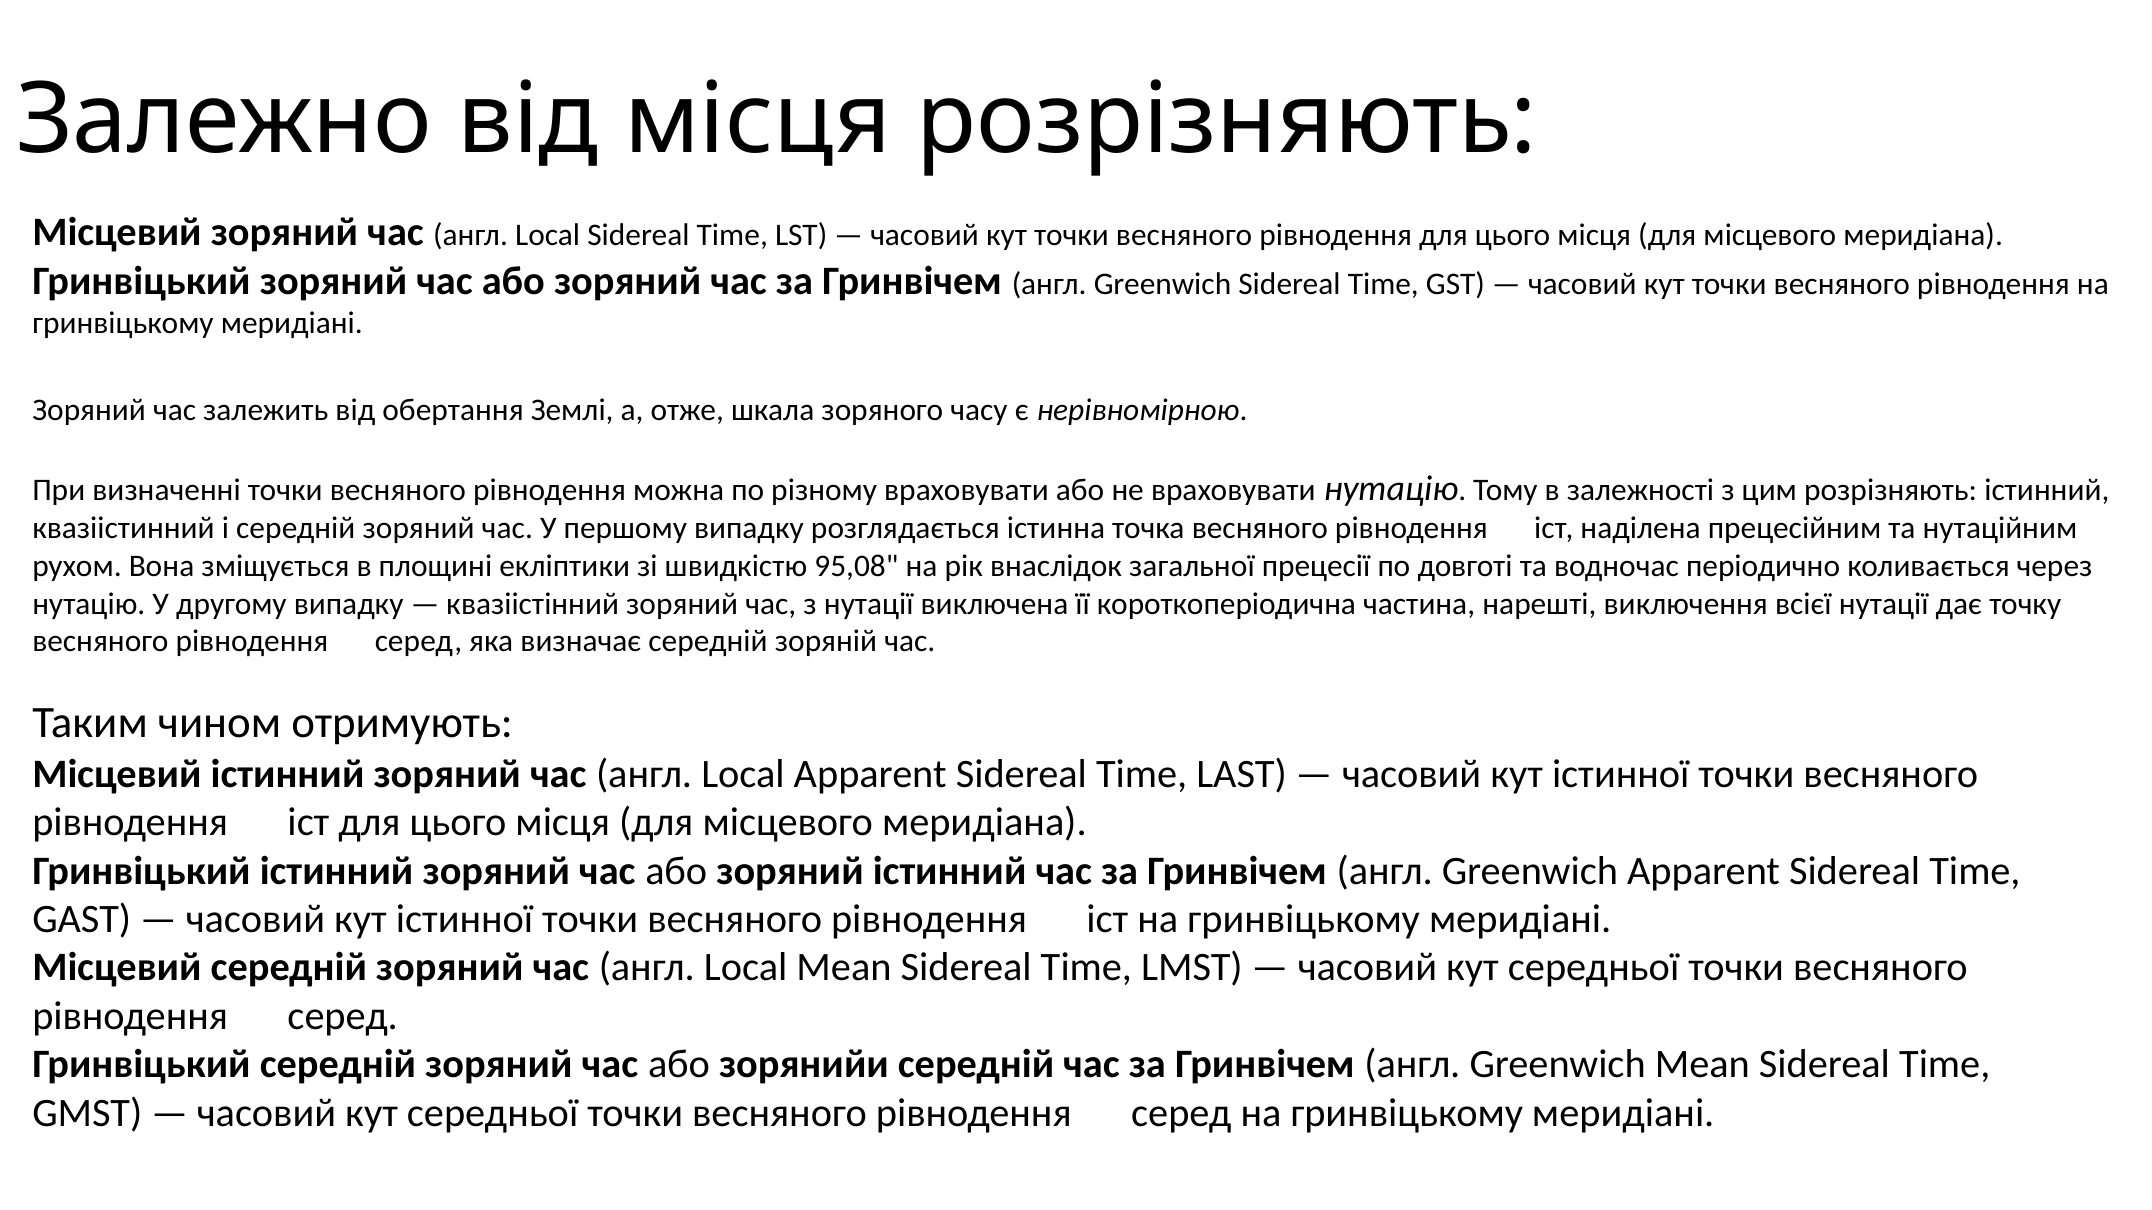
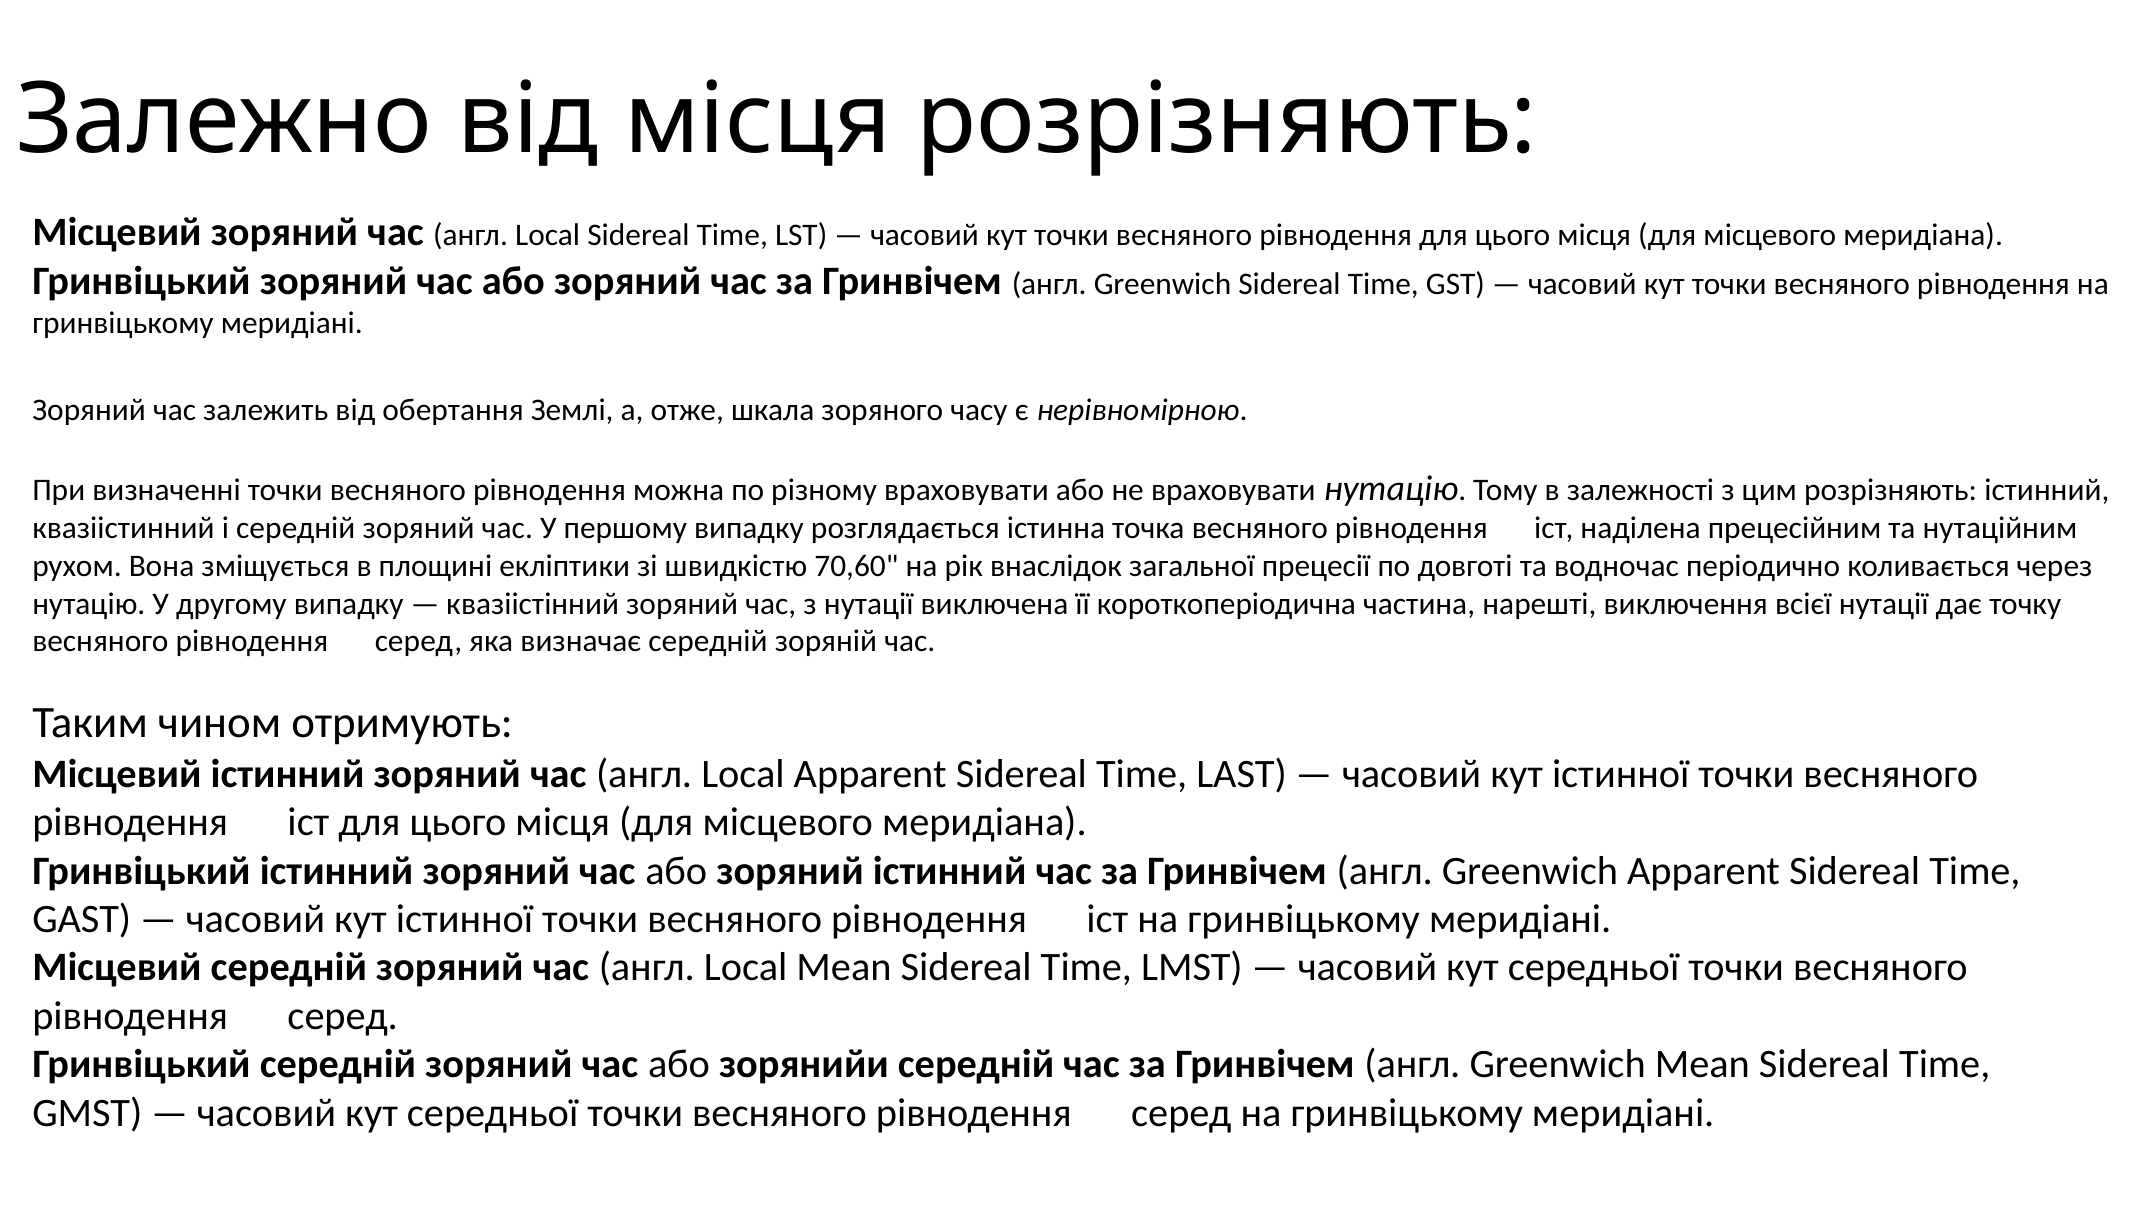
95,08: 95,08 -> 70,60
